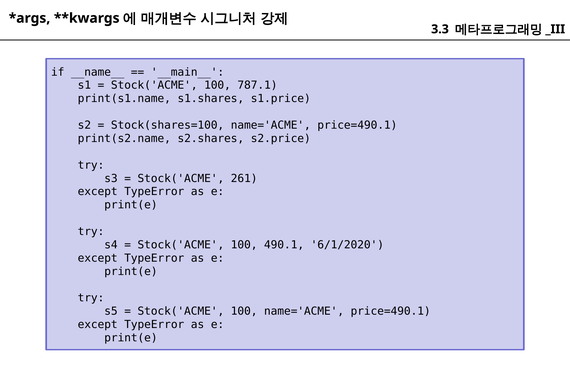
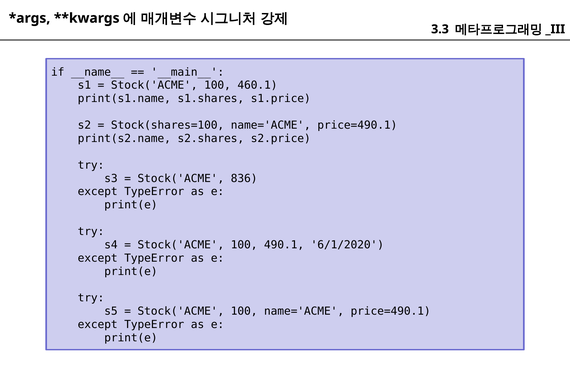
787.1: 787.1 -> 460.1
261: 261 -> 836
